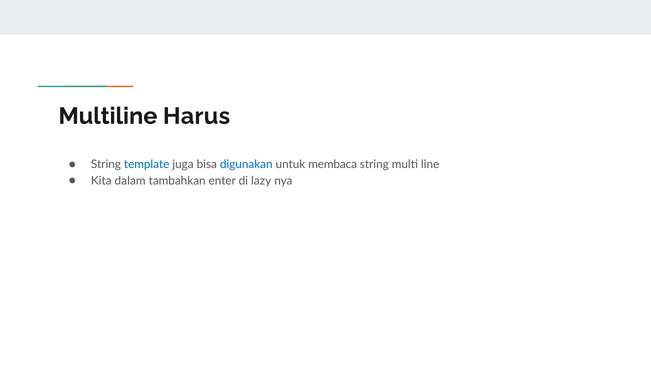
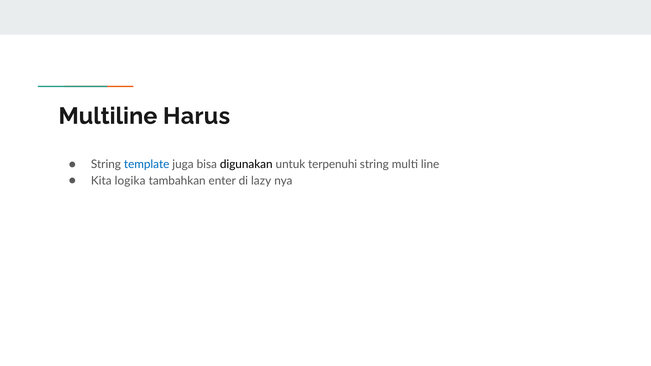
digunakan colour: blue -> black
membaca: membaca -> terpenuhi
dalam: dalam -> logika
